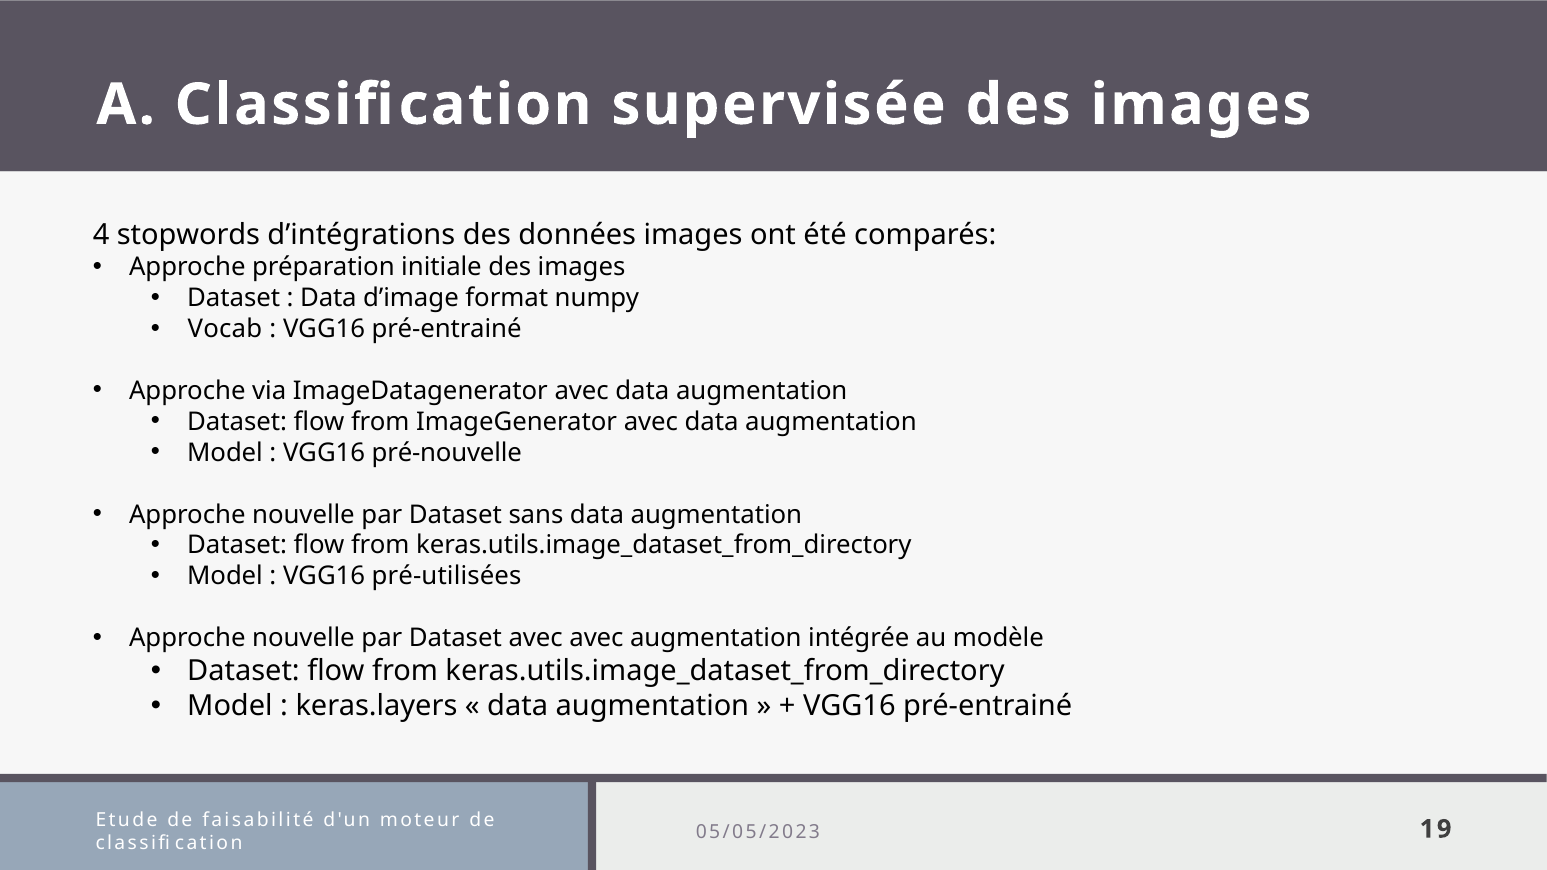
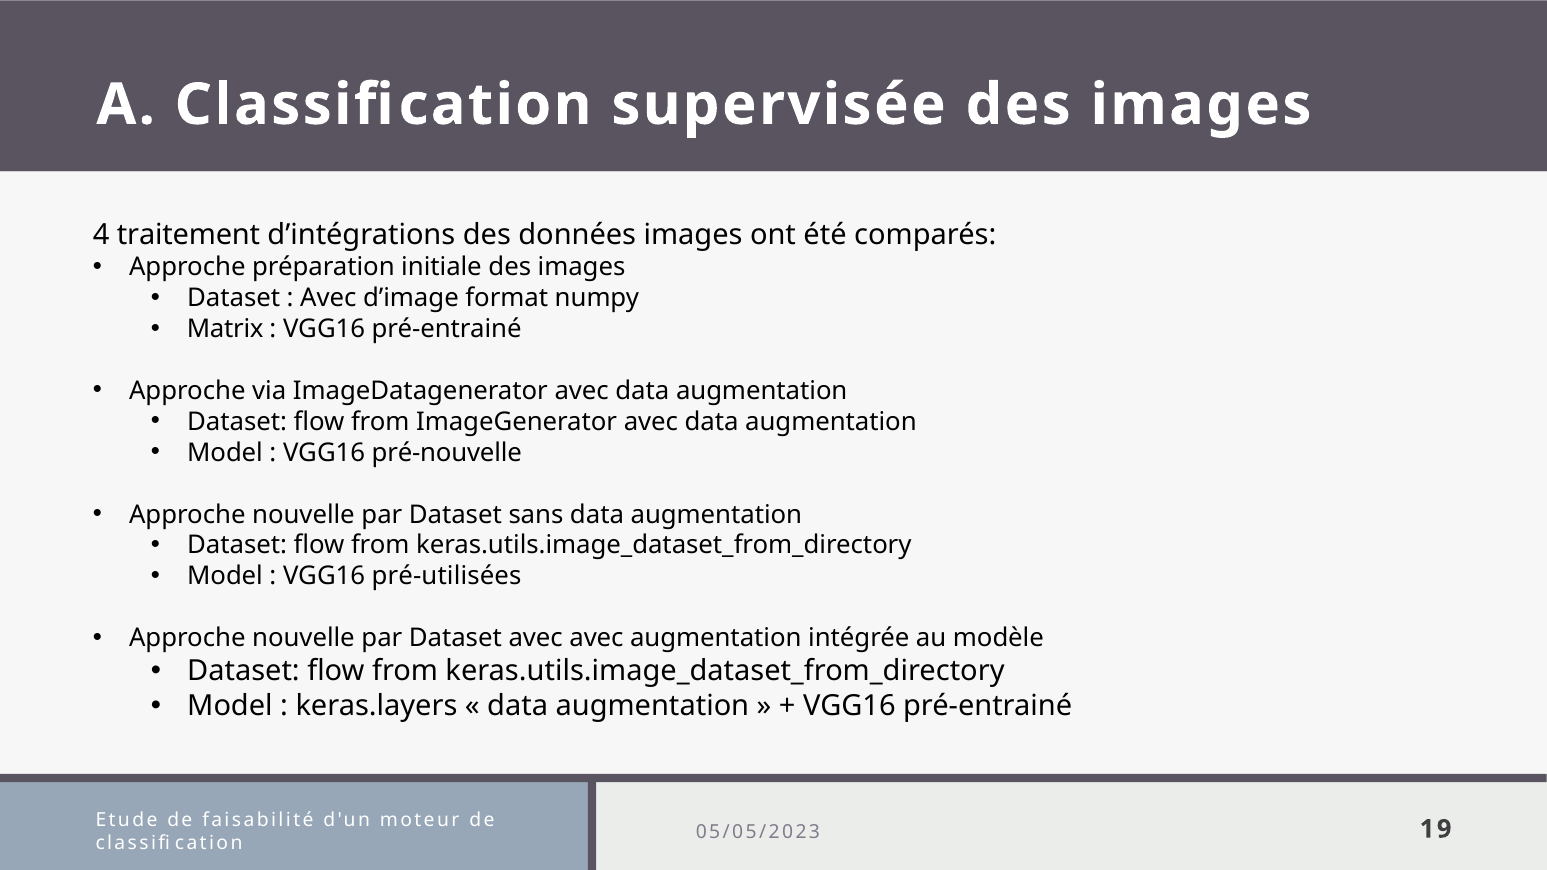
stopwords: stopwords -> traitement
Data at (328, 298): Data -> Avec
Vocab: Vocab -> Matrix
